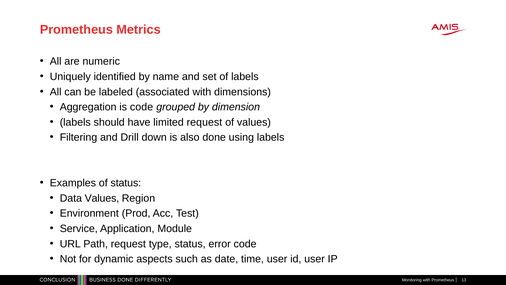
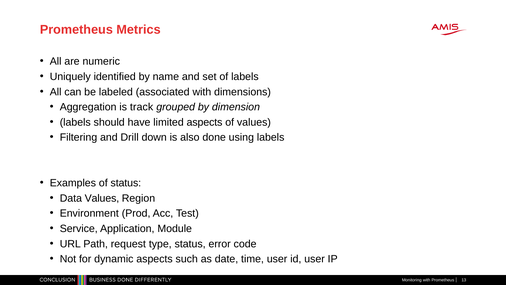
is code: code -> track
limited request: request -> aspects
